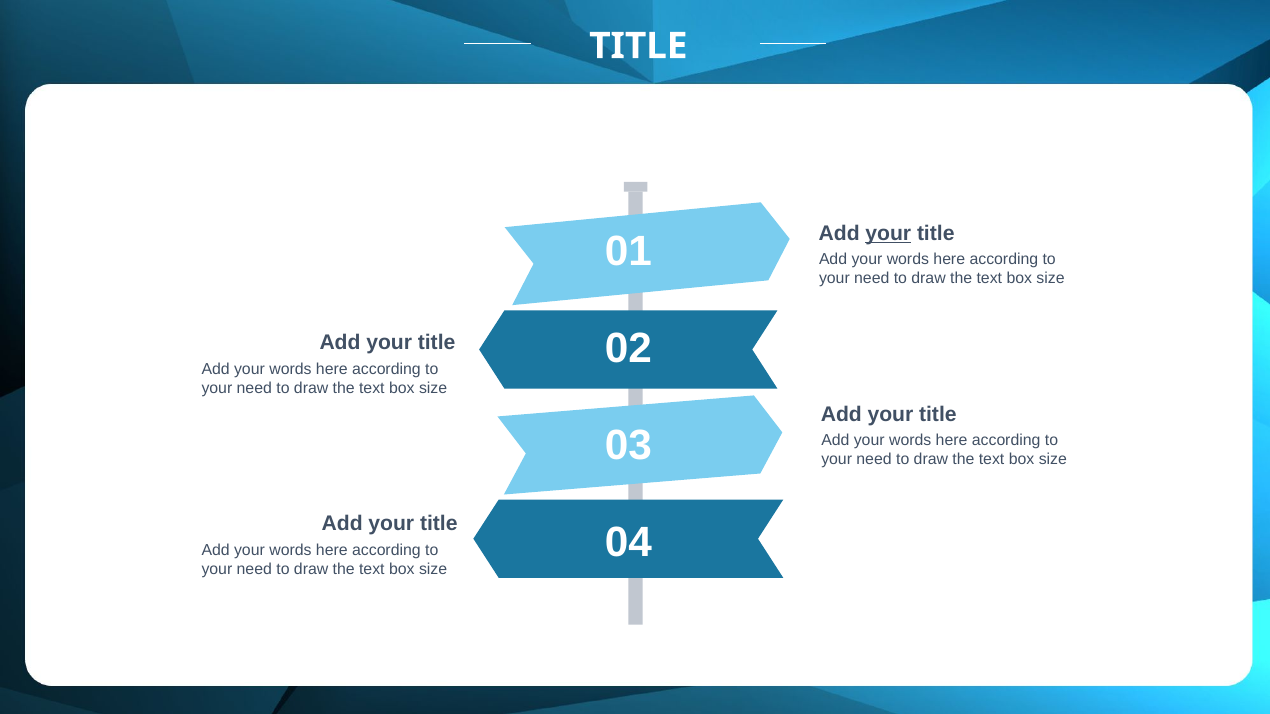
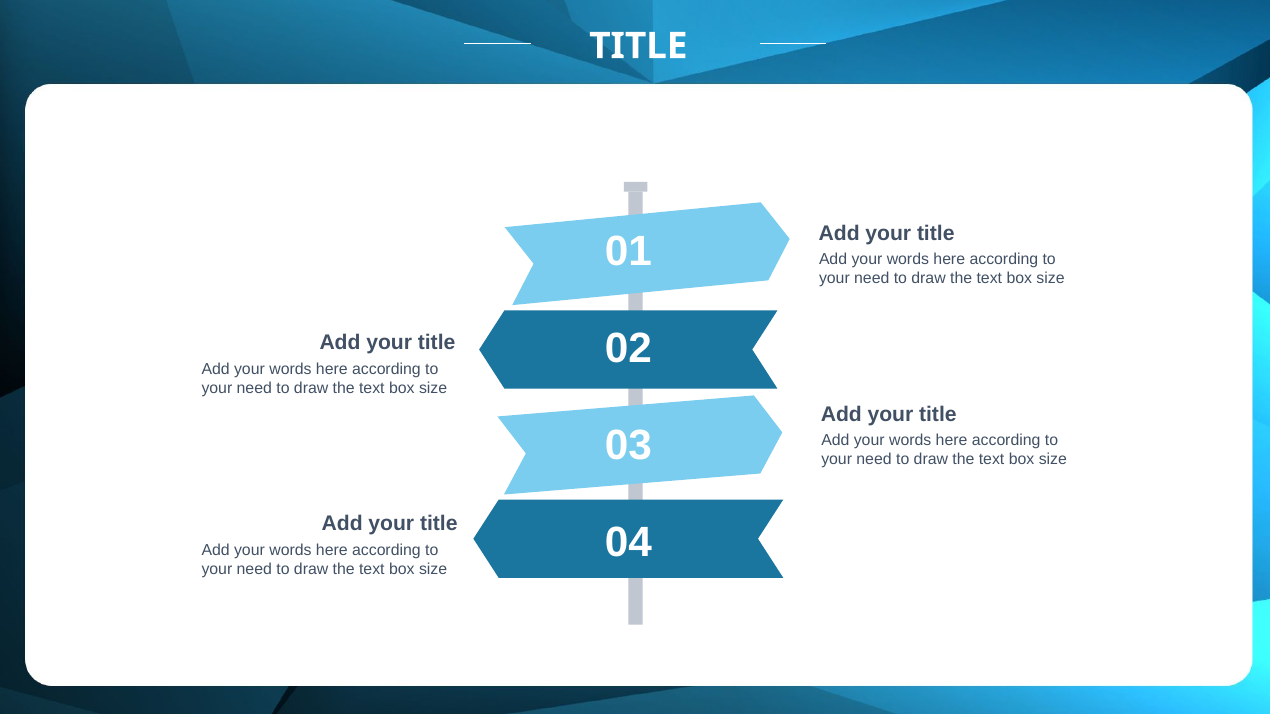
your at (888, 234) underline: present -> none
